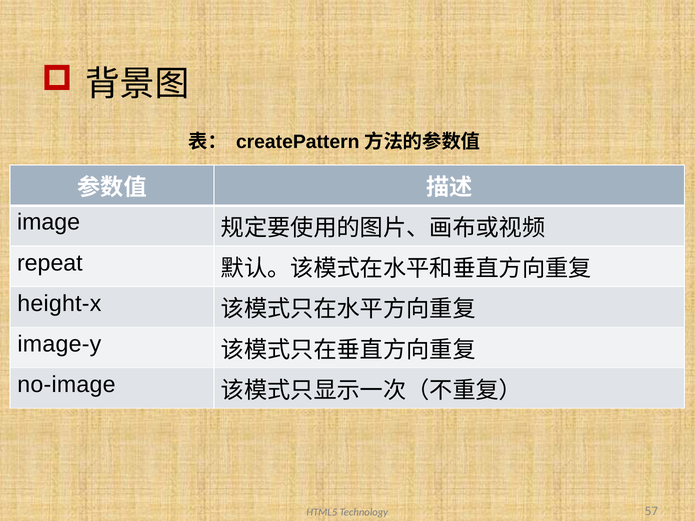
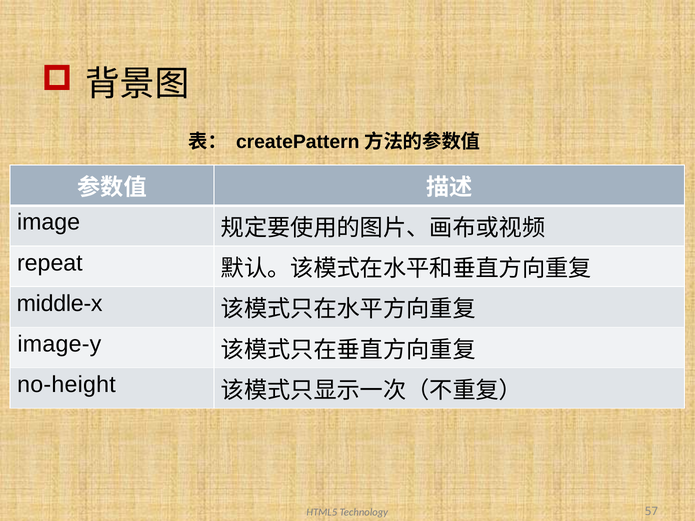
height-x: height-x -> middle-x
no-image: no-image -> no-height
